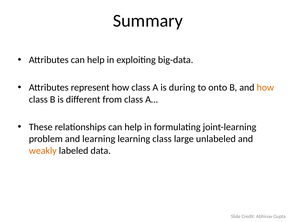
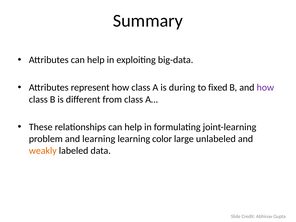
onto: onto -> fixed
how at (265, 88) colour: orange -> purple
learning class: class -> color
